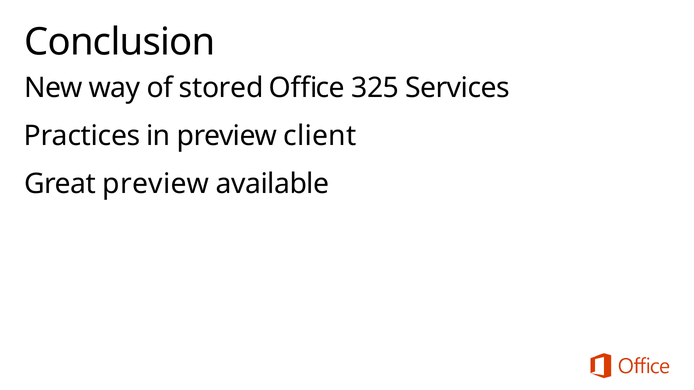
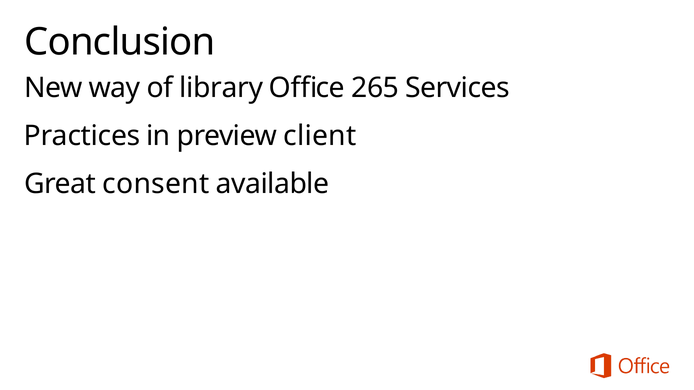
stored: stored -> library
325: 325 -> 265
Great preview: preview -> consent
